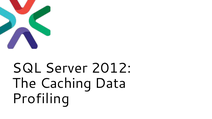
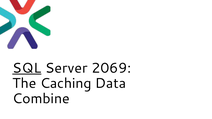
SQL underline: none -> present
2012: 2012 -> 2069
Profiling: Profiling -> Combine
